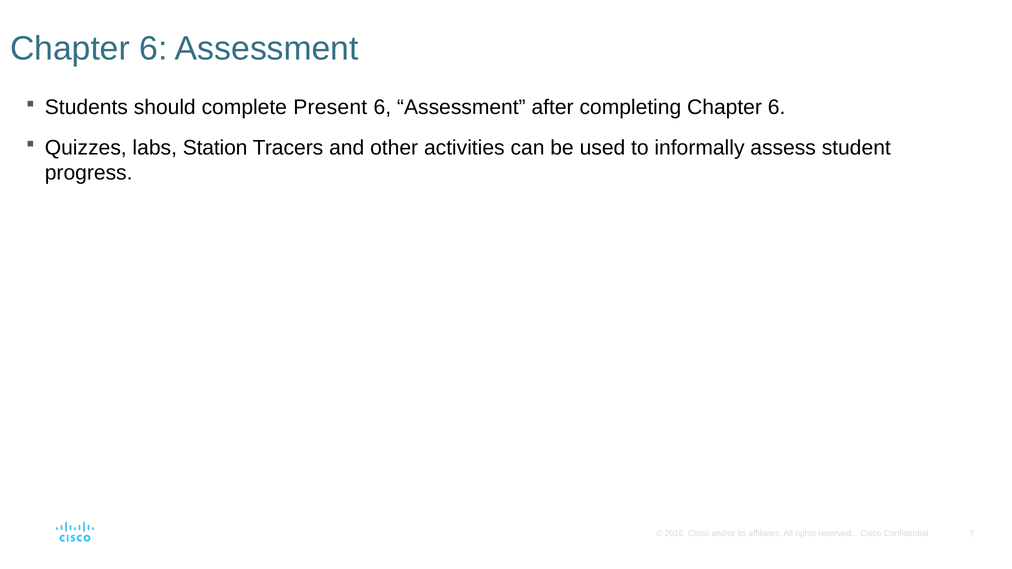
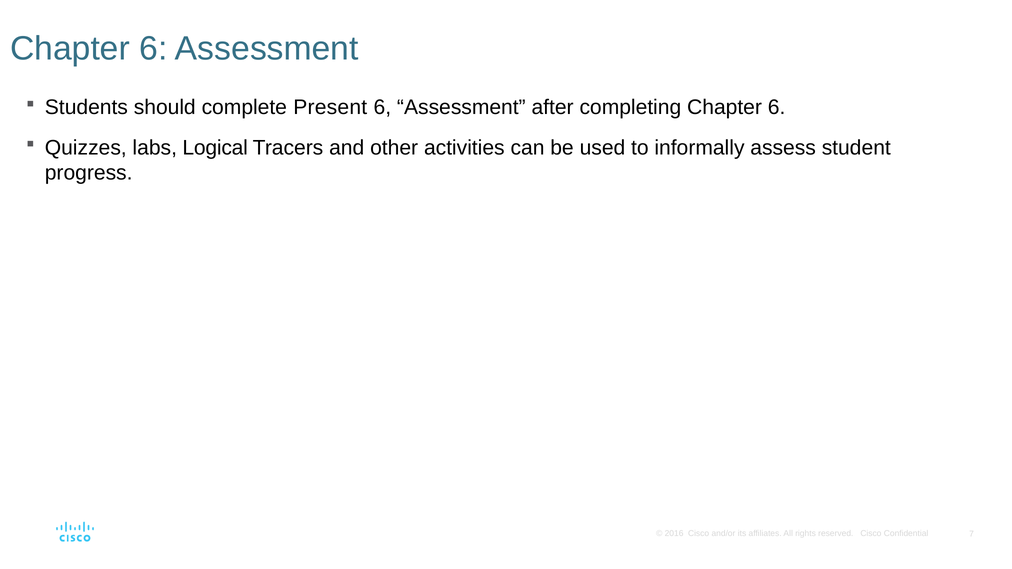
Station: Station -> Logical
